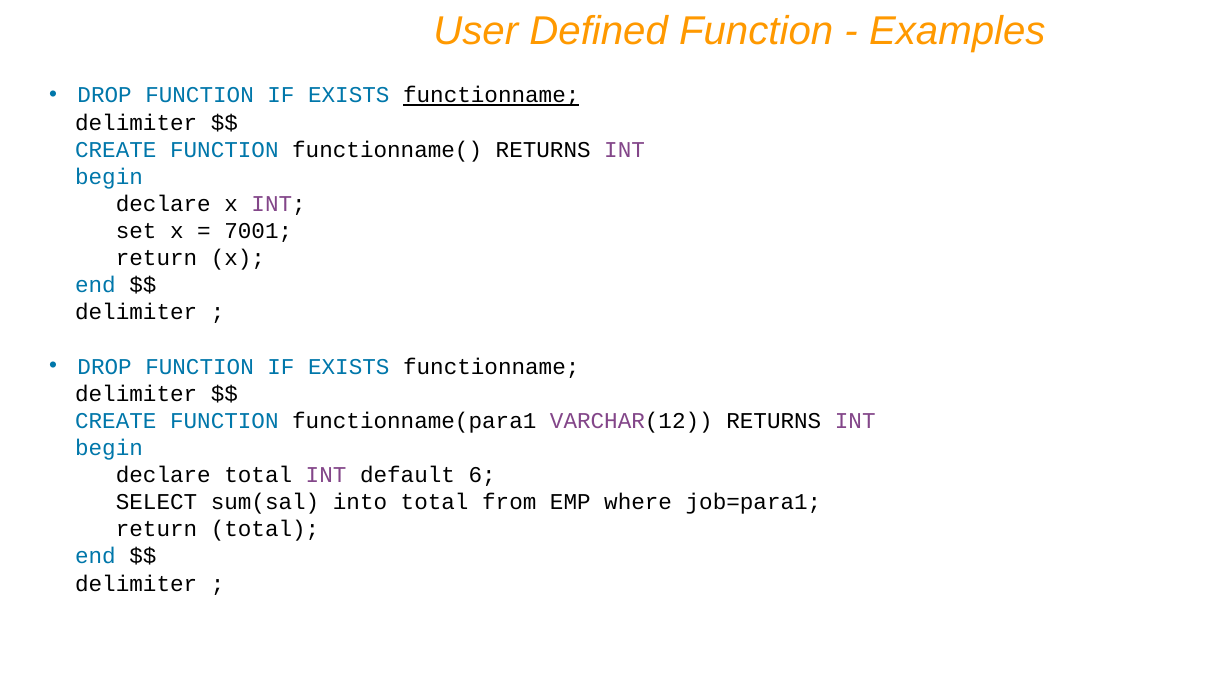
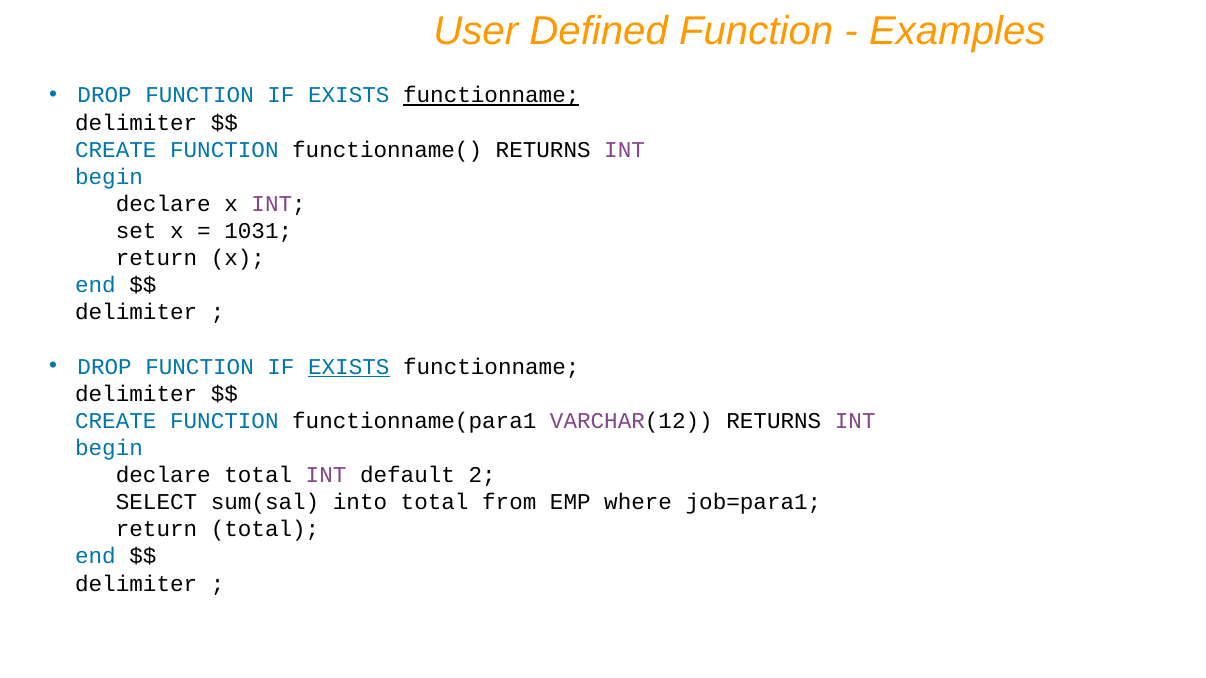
7001: 7001 -> 1031
EXISTS at (349, 367) underline: none -> present
6: 6 -> 2
